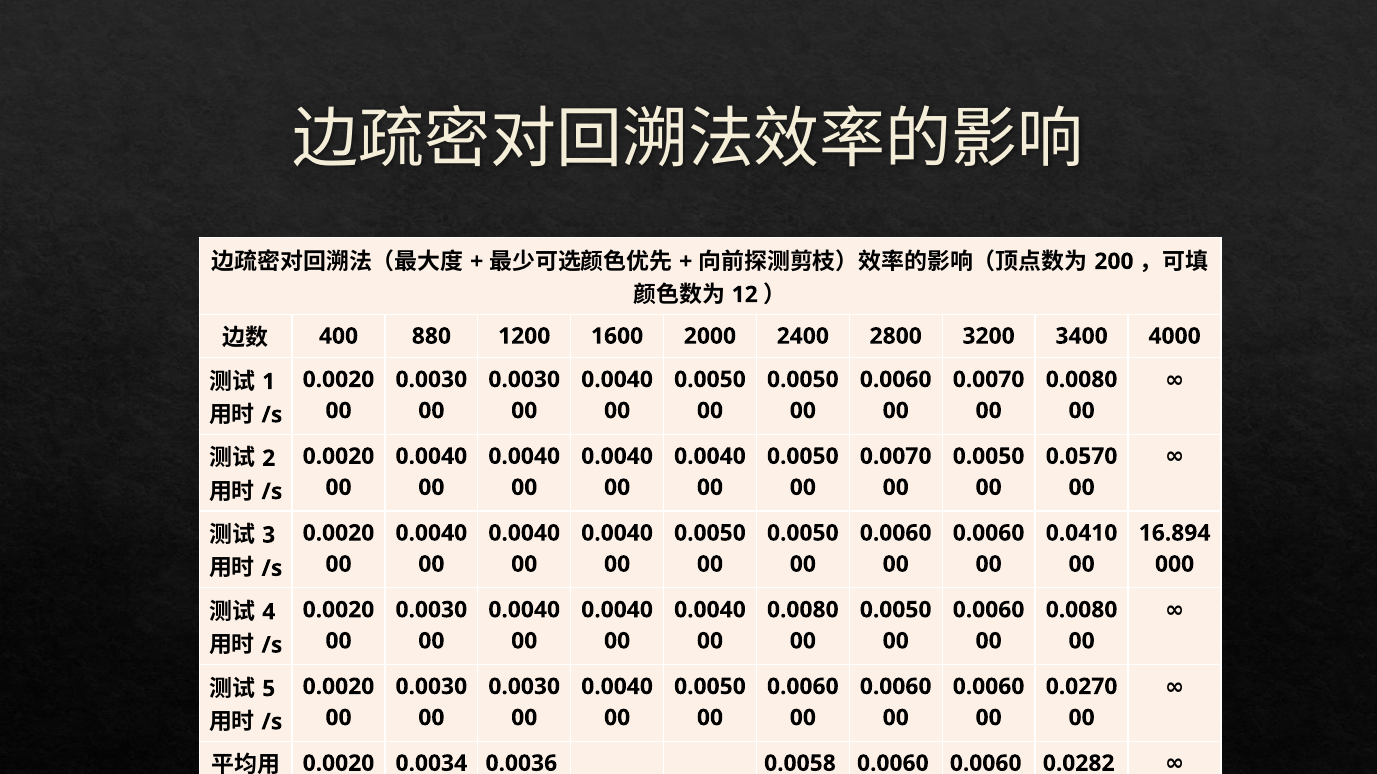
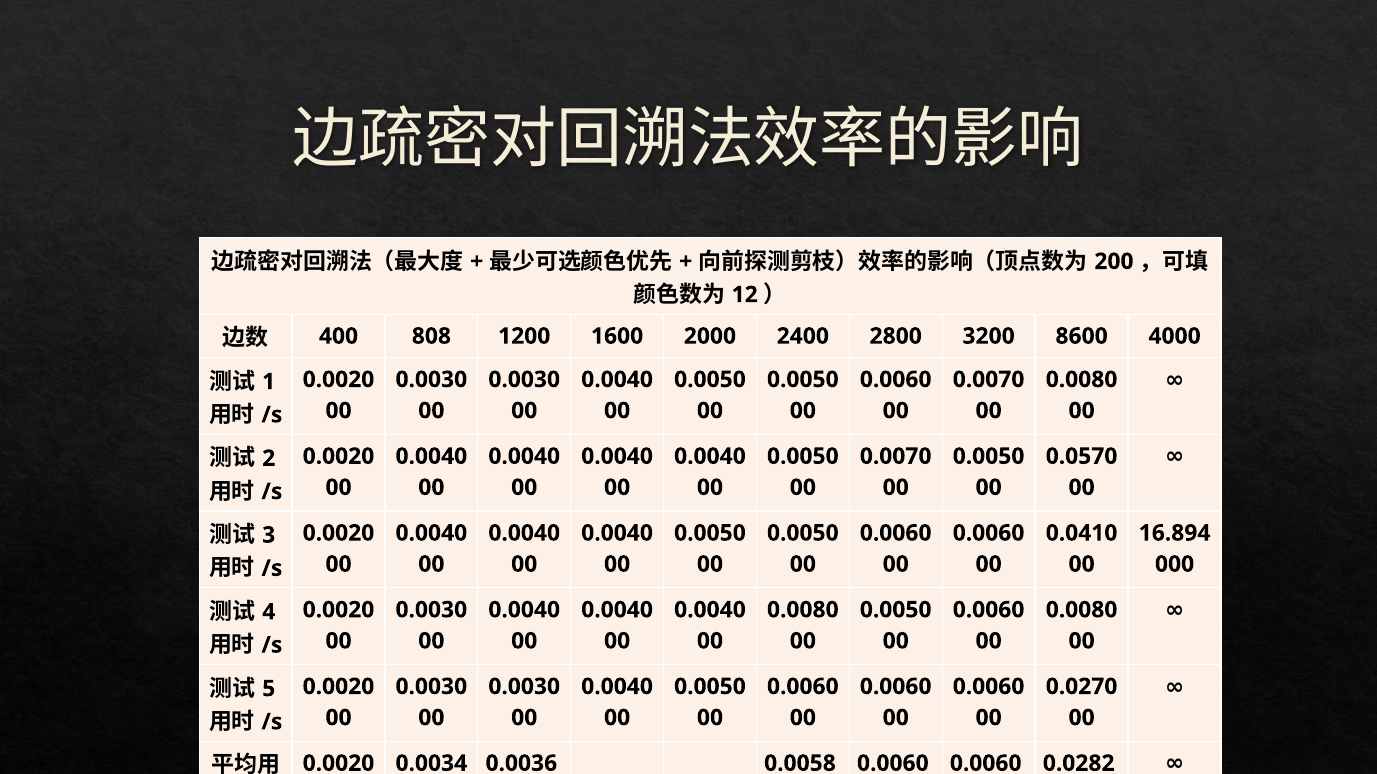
880: 880 -> 808
3400: 3400 -> 8600
